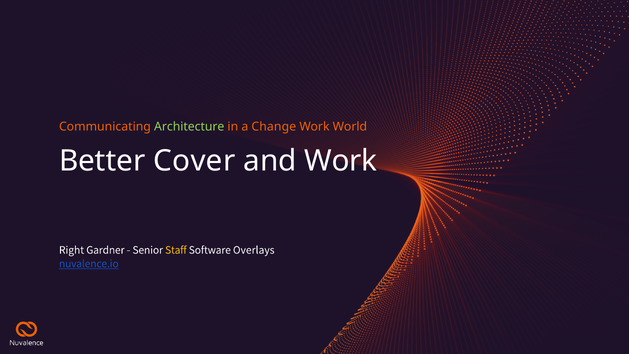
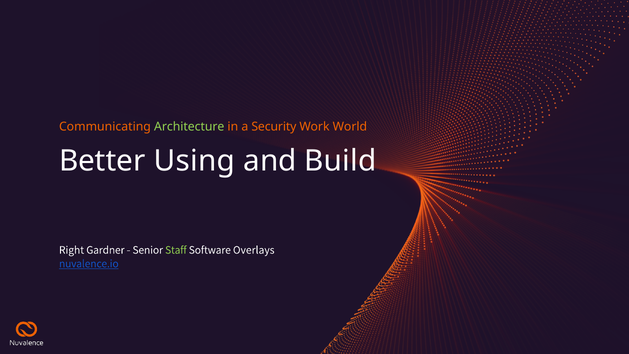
Change: Change -> Security
Cover: Cover -> Using
and Work: Work -> Build
Staff colour: yellow -> light green
